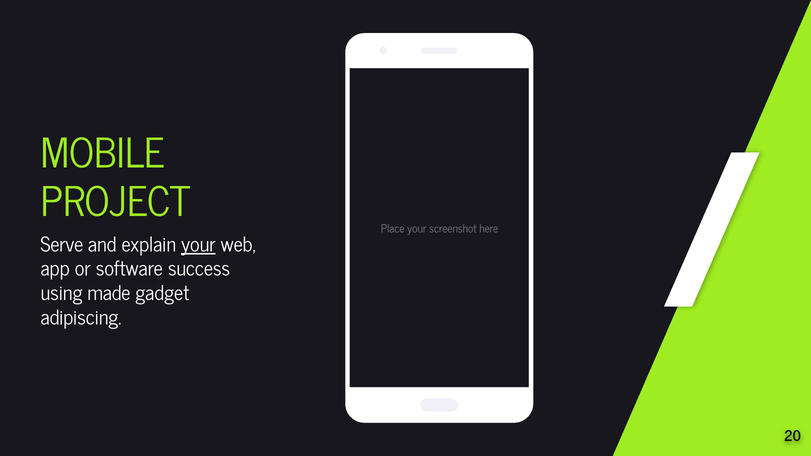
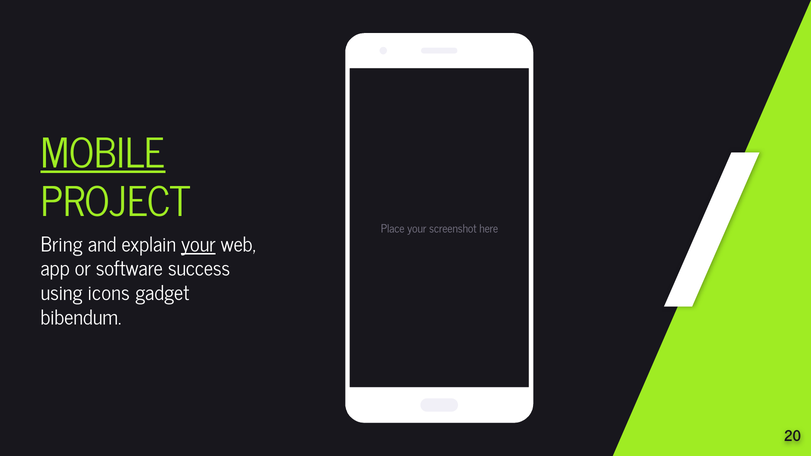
MOBILE underline: none -> present
Serve: Serve -> Bring
made: made -> icons
adipiscing: adipiscing -> bibendum
